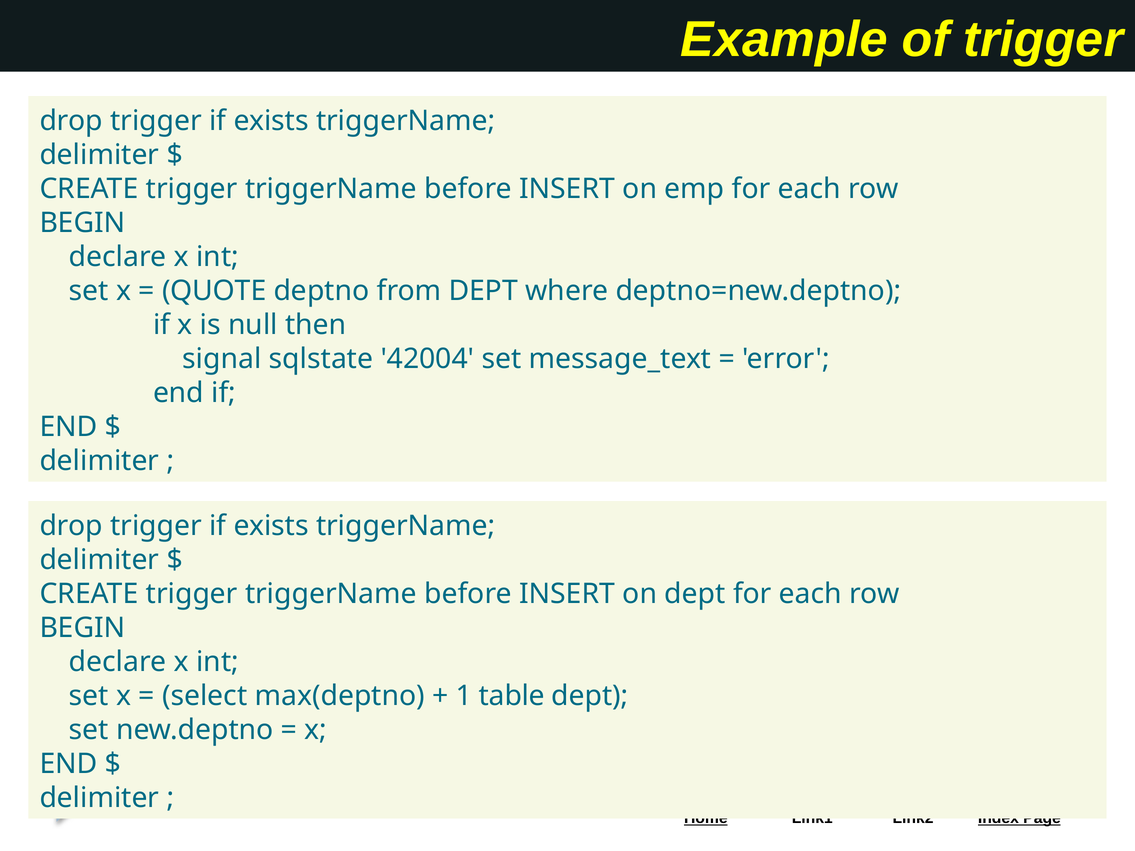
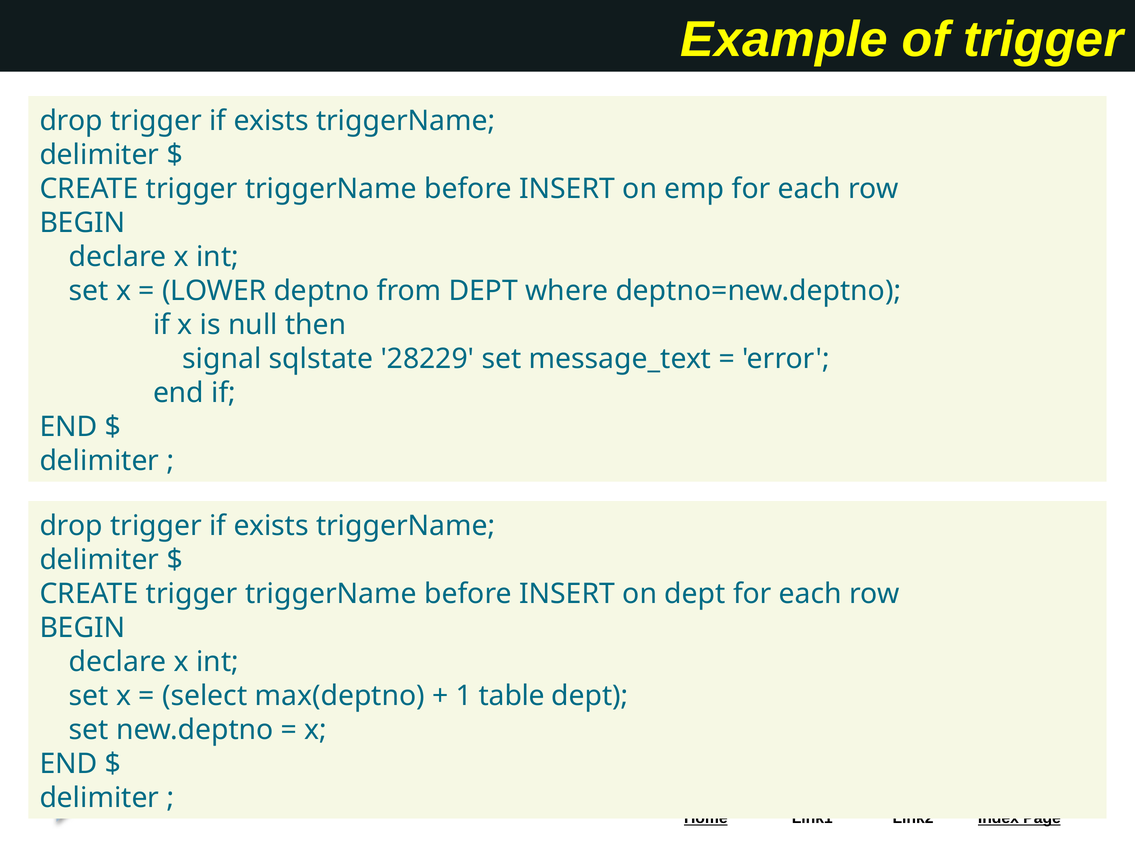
QUOTE: QUOTE -> LOWER
42004: 42004 -> 28229
